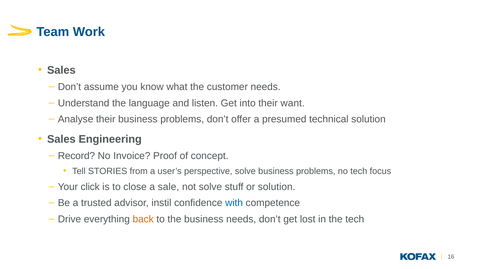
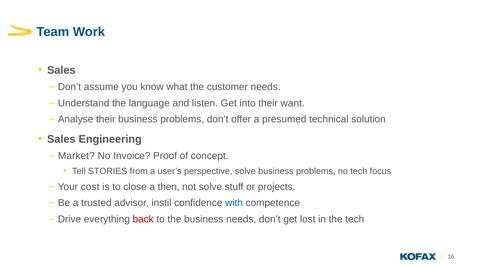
Record: Record -> Market
click: click -> cost
sale: sale -> then
or solution: solution -> projects
back colour: orange -> red
